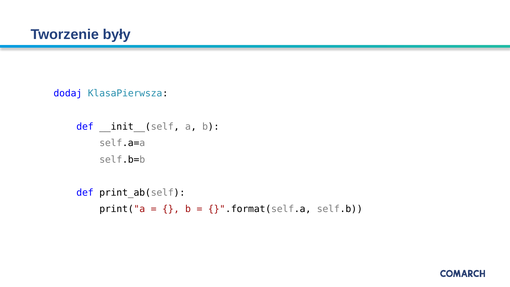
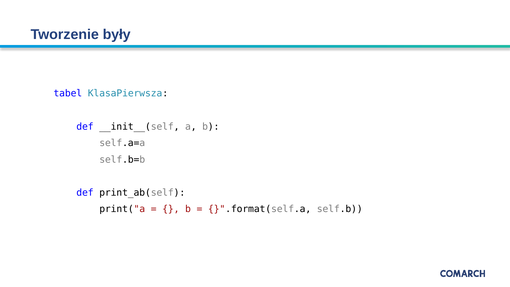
dodaj: dodaj -> tabel
